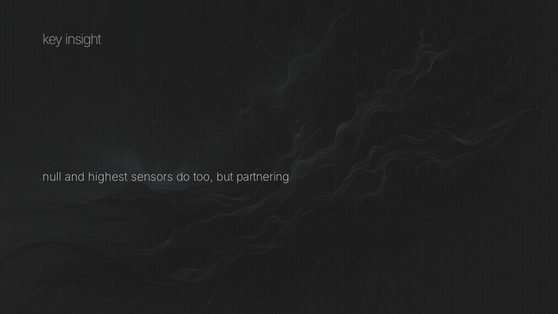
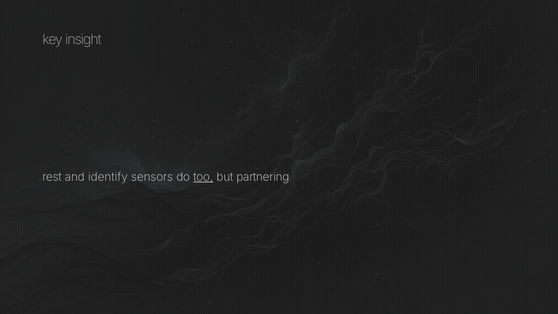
null: null -> rest
highest: highest -> identify
too underline: none -> present
